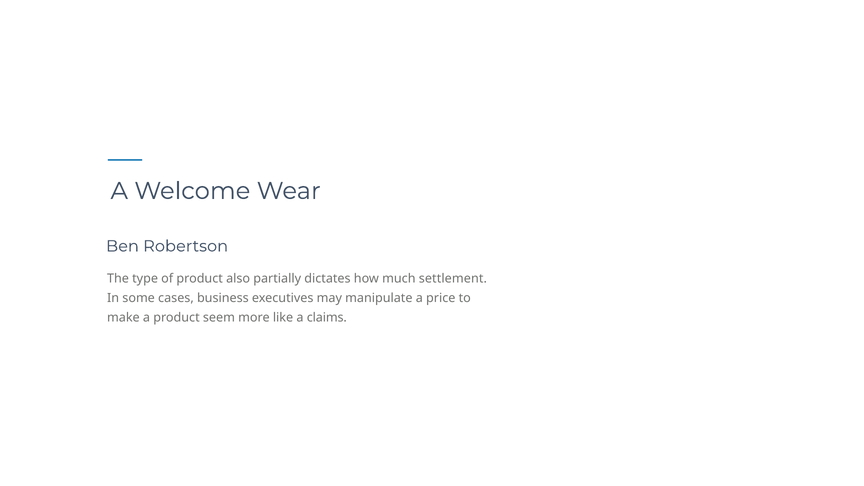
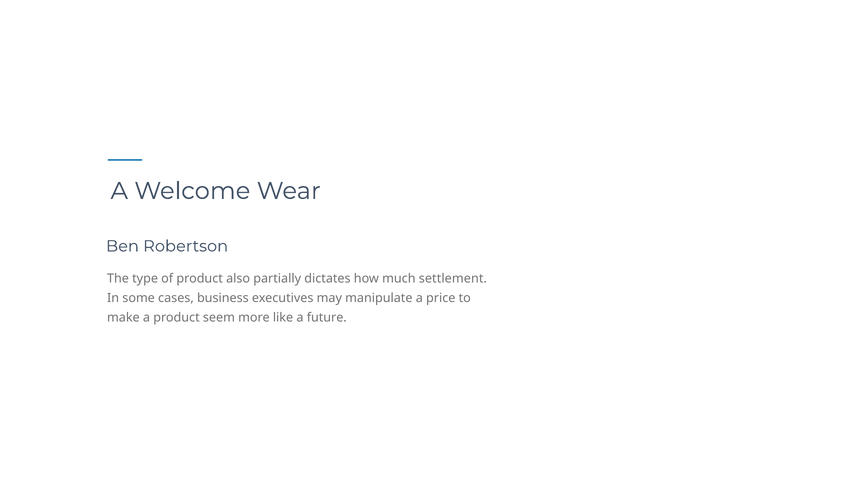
claims: claims -> future
